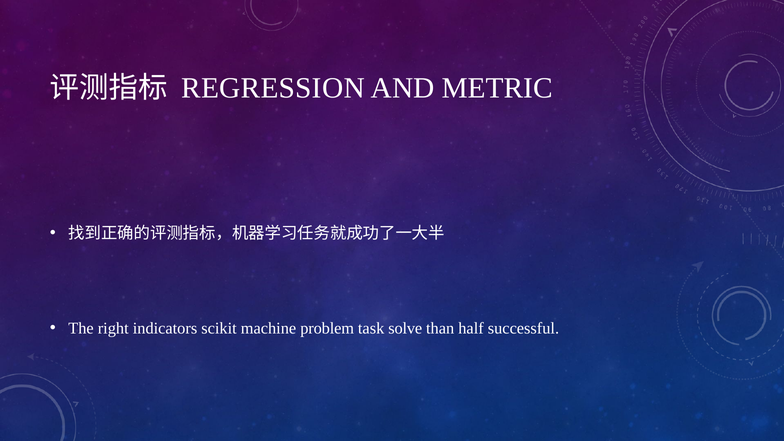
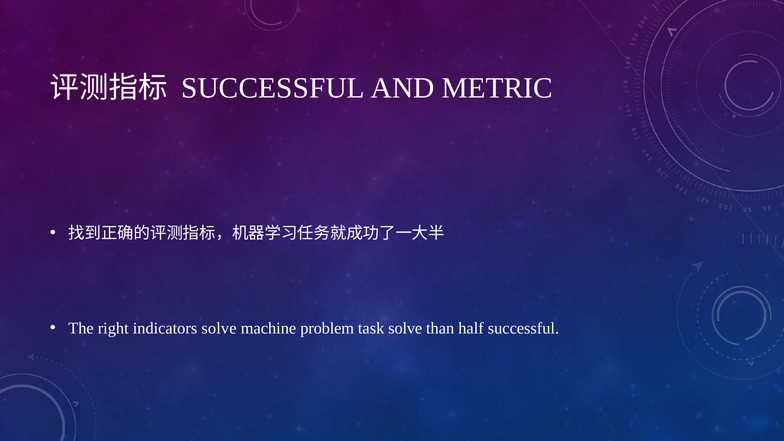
REGRESSION at (273, 88): REGRESSION -> SUCCESSFUL
indicators scikit: scikit -> solve
